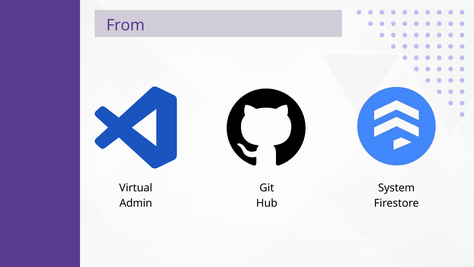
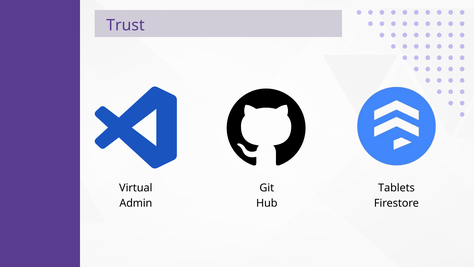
From: From -> Trust
System: System -> Tablets
